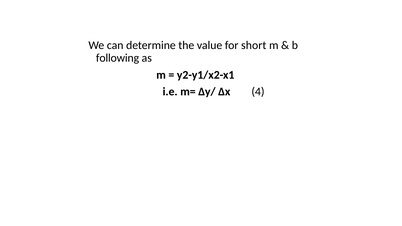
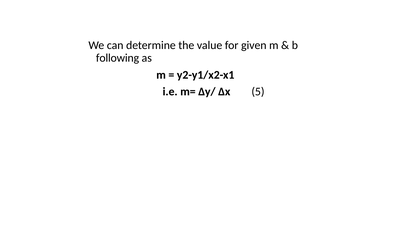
short: short -> given
4: 4 -> 5
